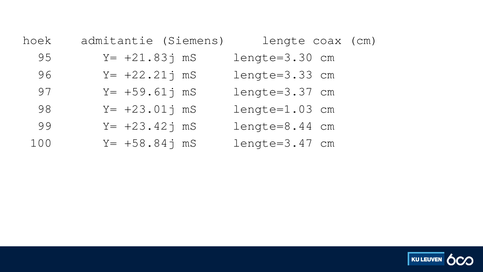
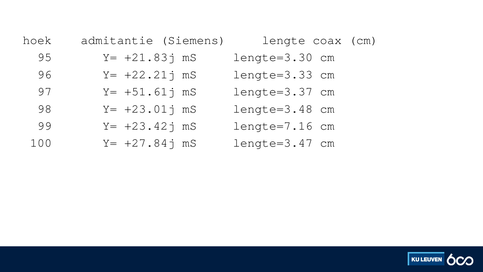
+59.61j: +59.61j -> +51.61j
lengte=1.03: lengte=1.03 -> lengte=3.48
lengte=8.44: lengte=8.44 -> lengte=7.16
+58.84j: +58.84j -> +27.84j
